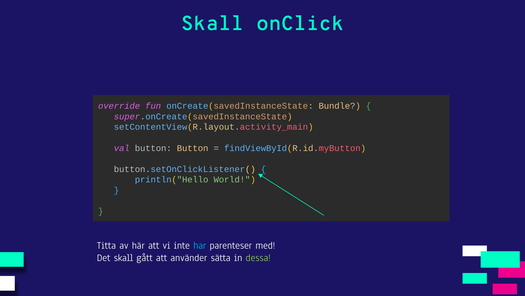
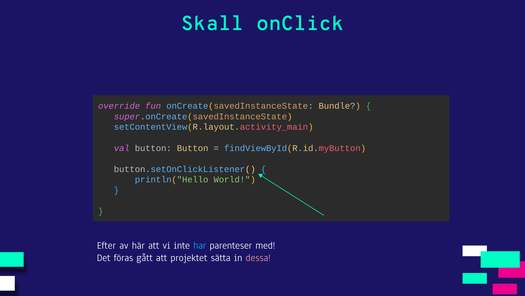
Titta: Titta -> Efter
Det skall: skall -> föras
använder: använder -> projektet
dessa colour: light green -> pink
